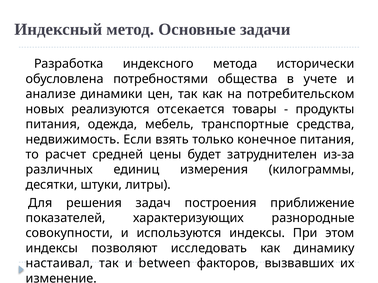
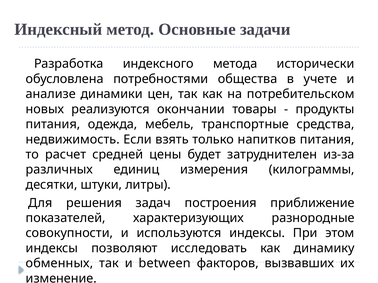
отсекается: отсекается -> окончании
конечное: конечное -> напитков
настаивал: настаивал -> обменных
